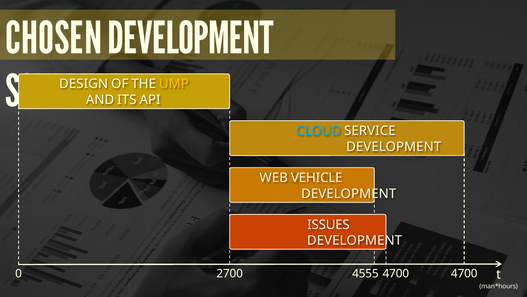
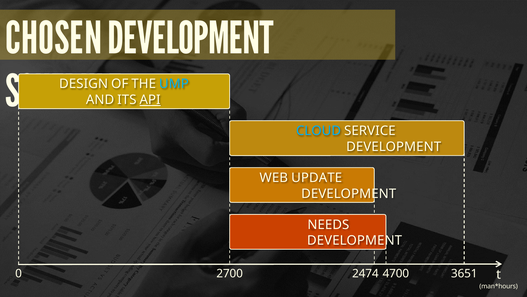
UMP colour: yellow -> light blue
API underline: none -> present
VEHICLE: VEHICLE -> UPDATE
ISSUES: ISSUES -> NEEDS
4555: 4555 -> 2474
2700 4700: 4700 -> 3651
